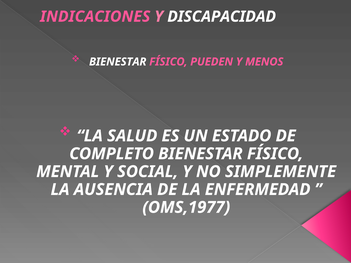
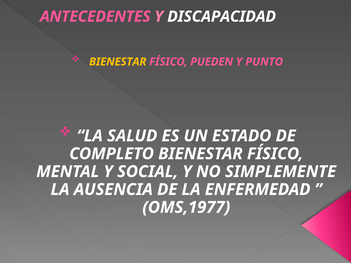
INDICACIONES: INDICACIONES -> ANTECEDENTES
BIENESTAR at (118, 62) colour: white -> yellow
MENOS: MENOS -> PUNTO
